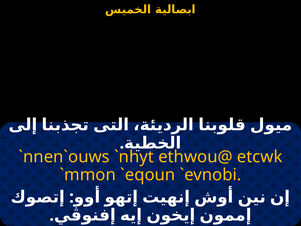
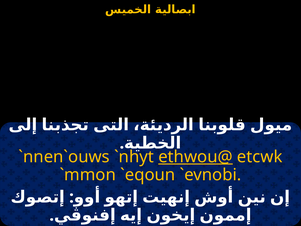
ethwou@ underline: none -> present
